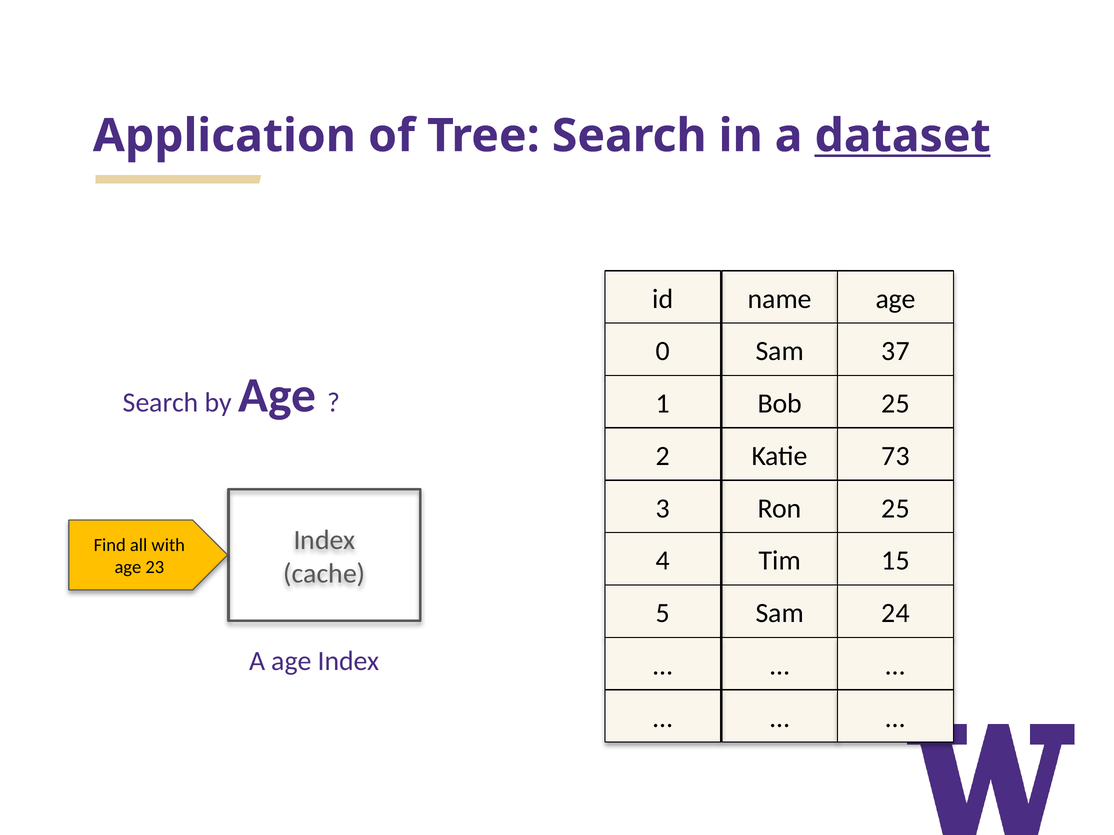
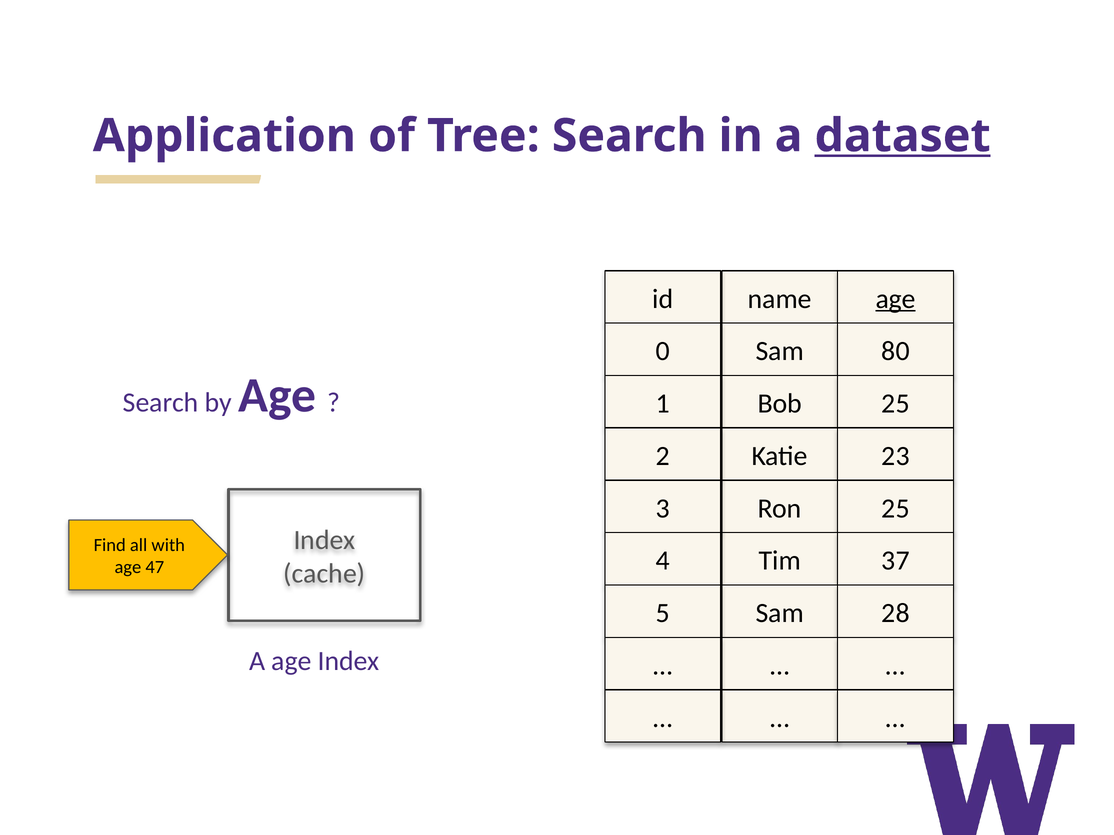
age at (896, 299) underline: none -> present
37: 37 -> 80
73: 73 -> 23
15: 15 -> 37
23: 23 -> 47
24: 24 -> 28
